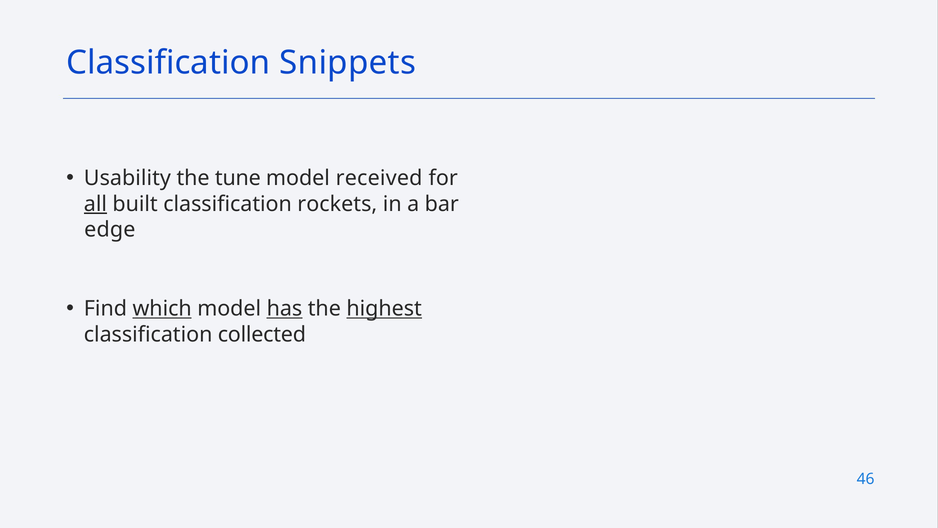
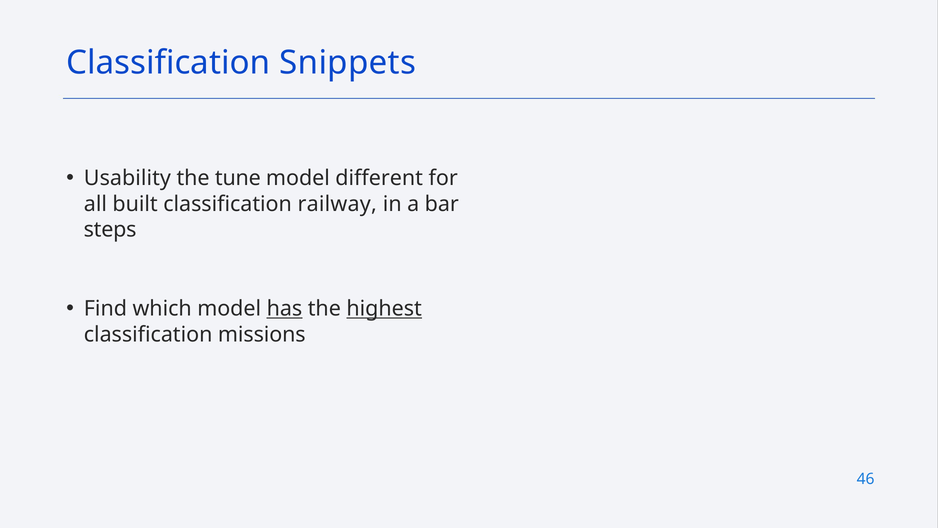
received: received -> different
all underline: present -> none
rockets: rockets -> railway
edge: edge -> steps
which underline: present -> none
collected: collected -> missions
